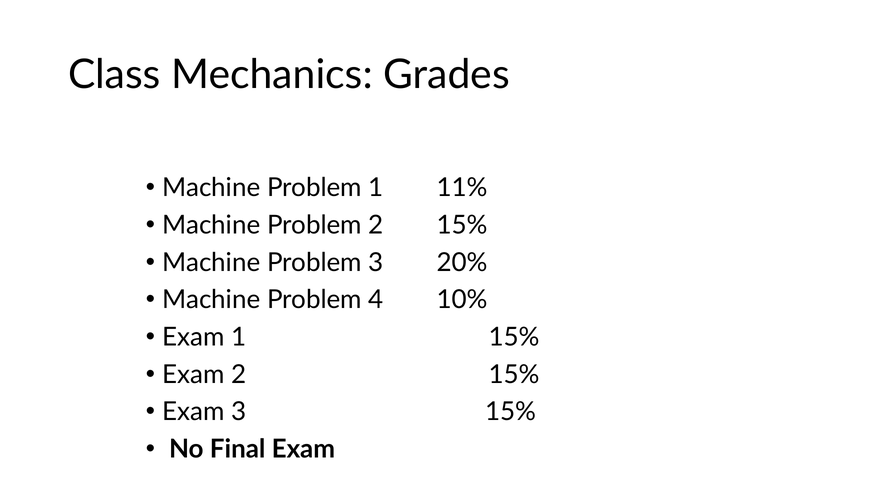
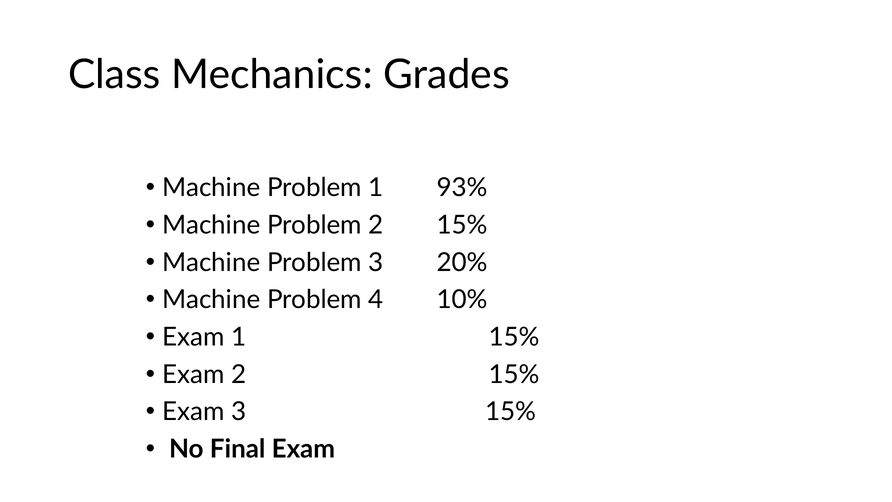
11%: 11% -> 93%
